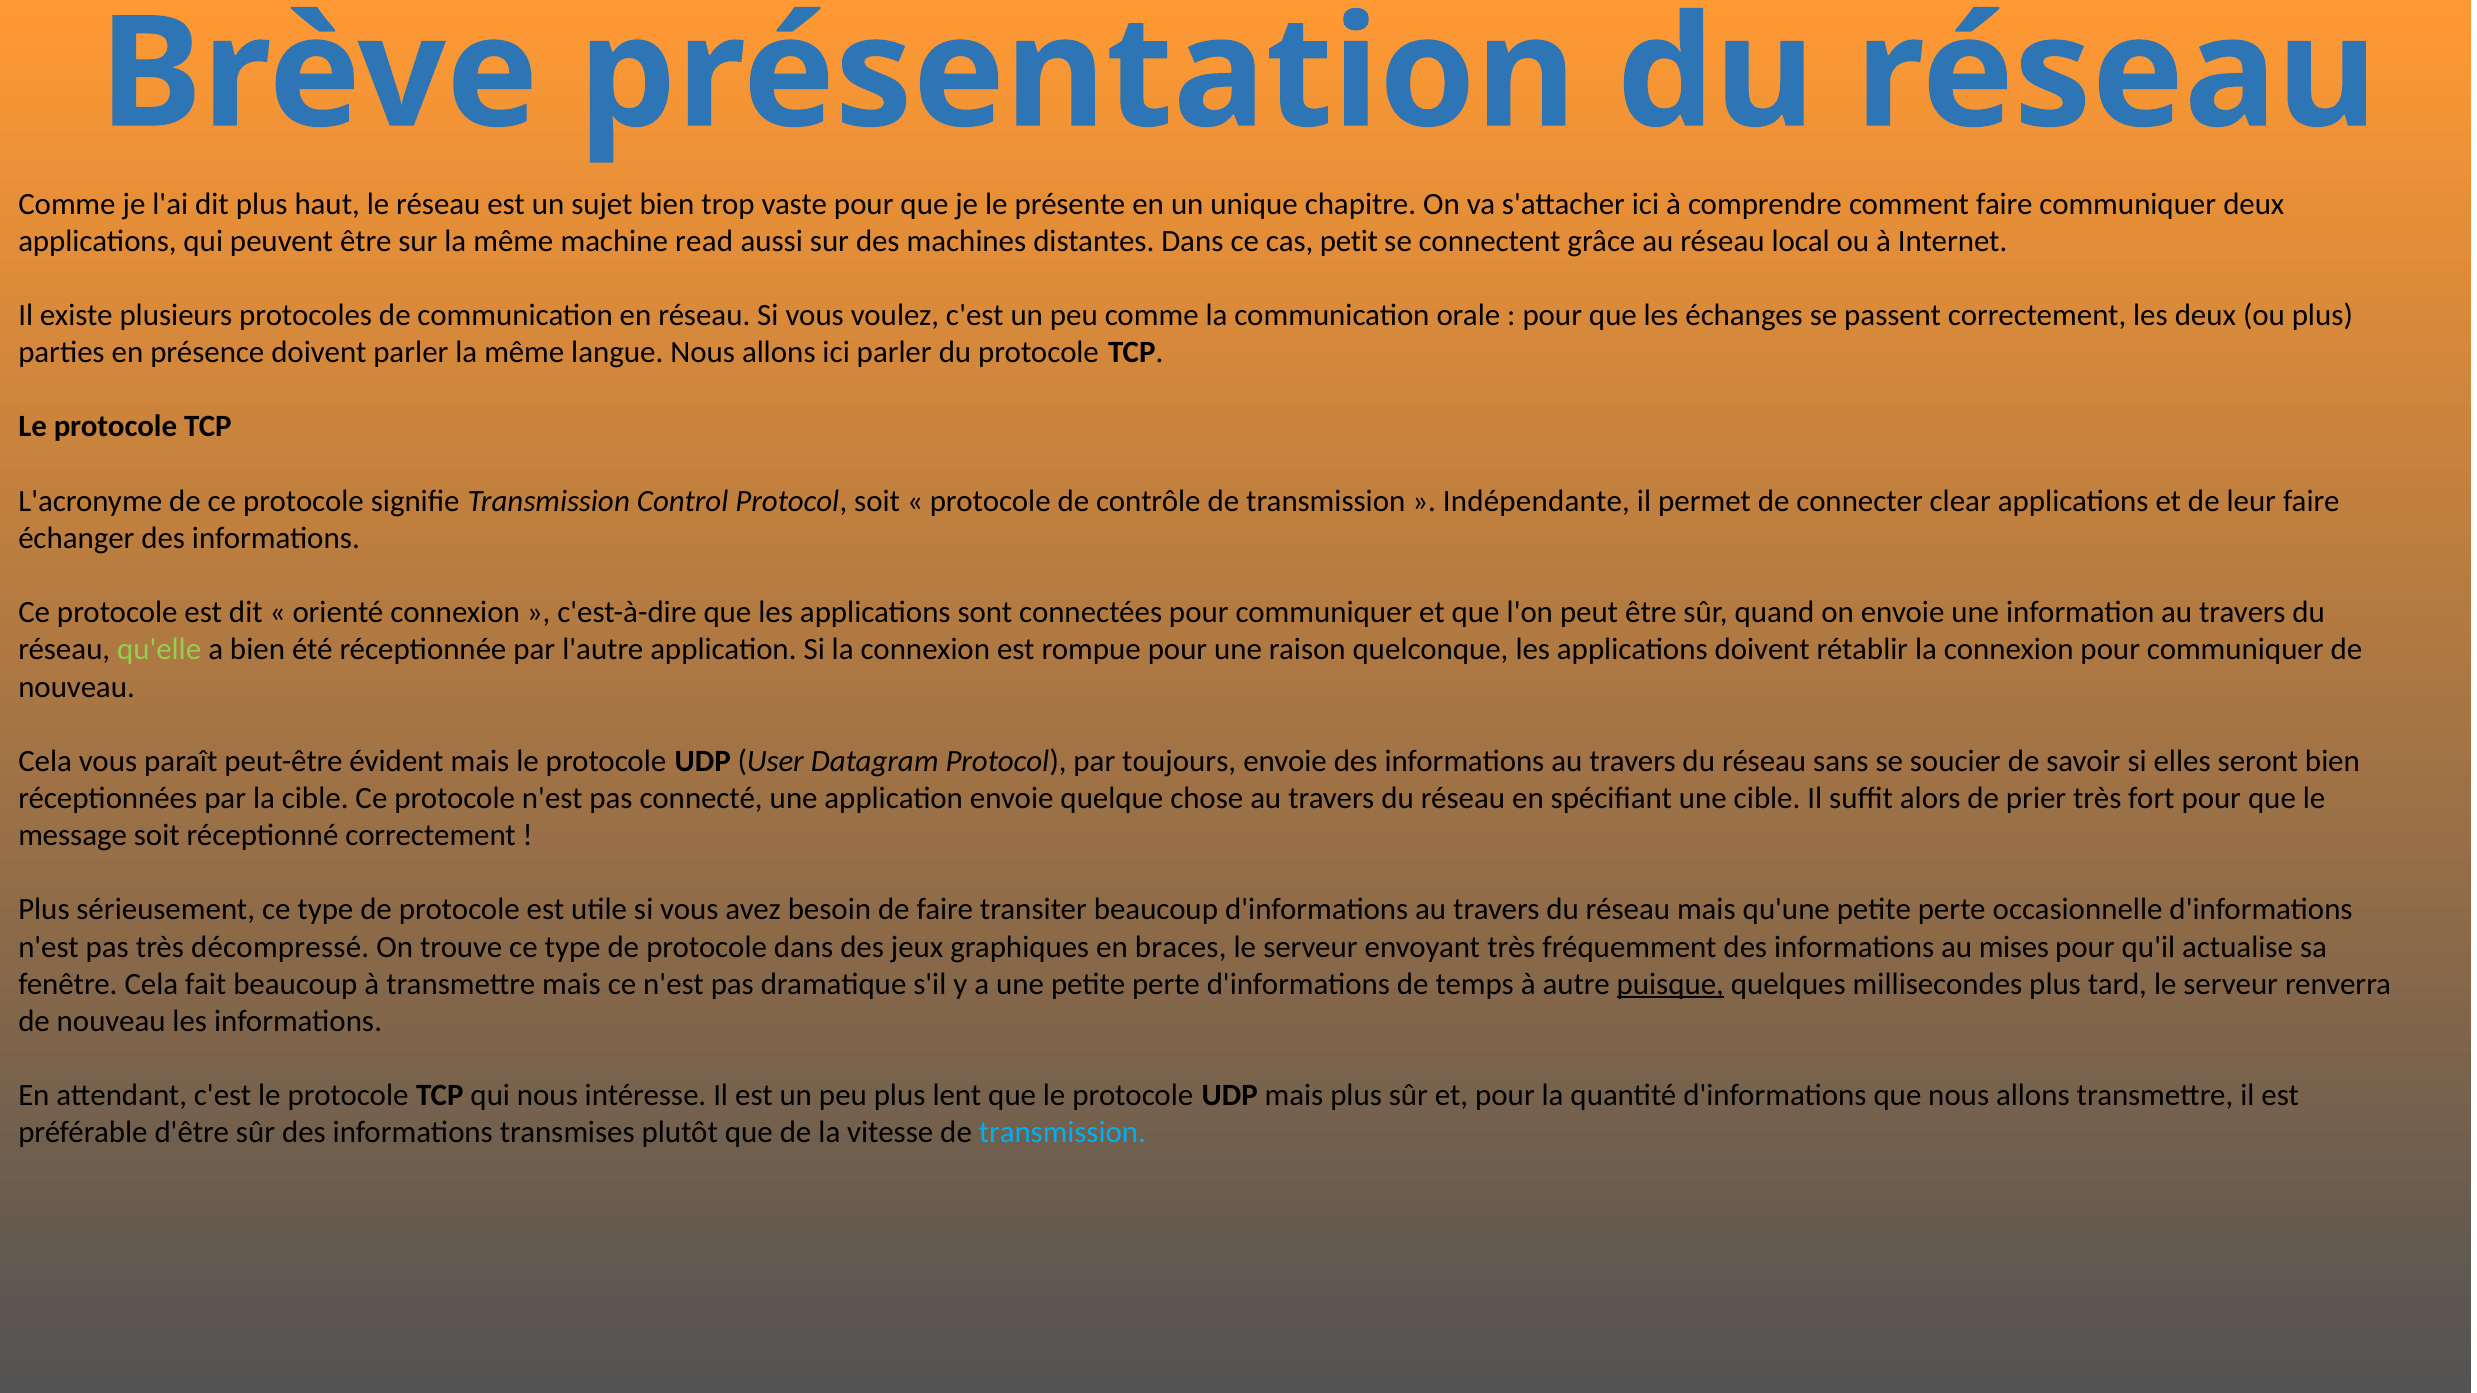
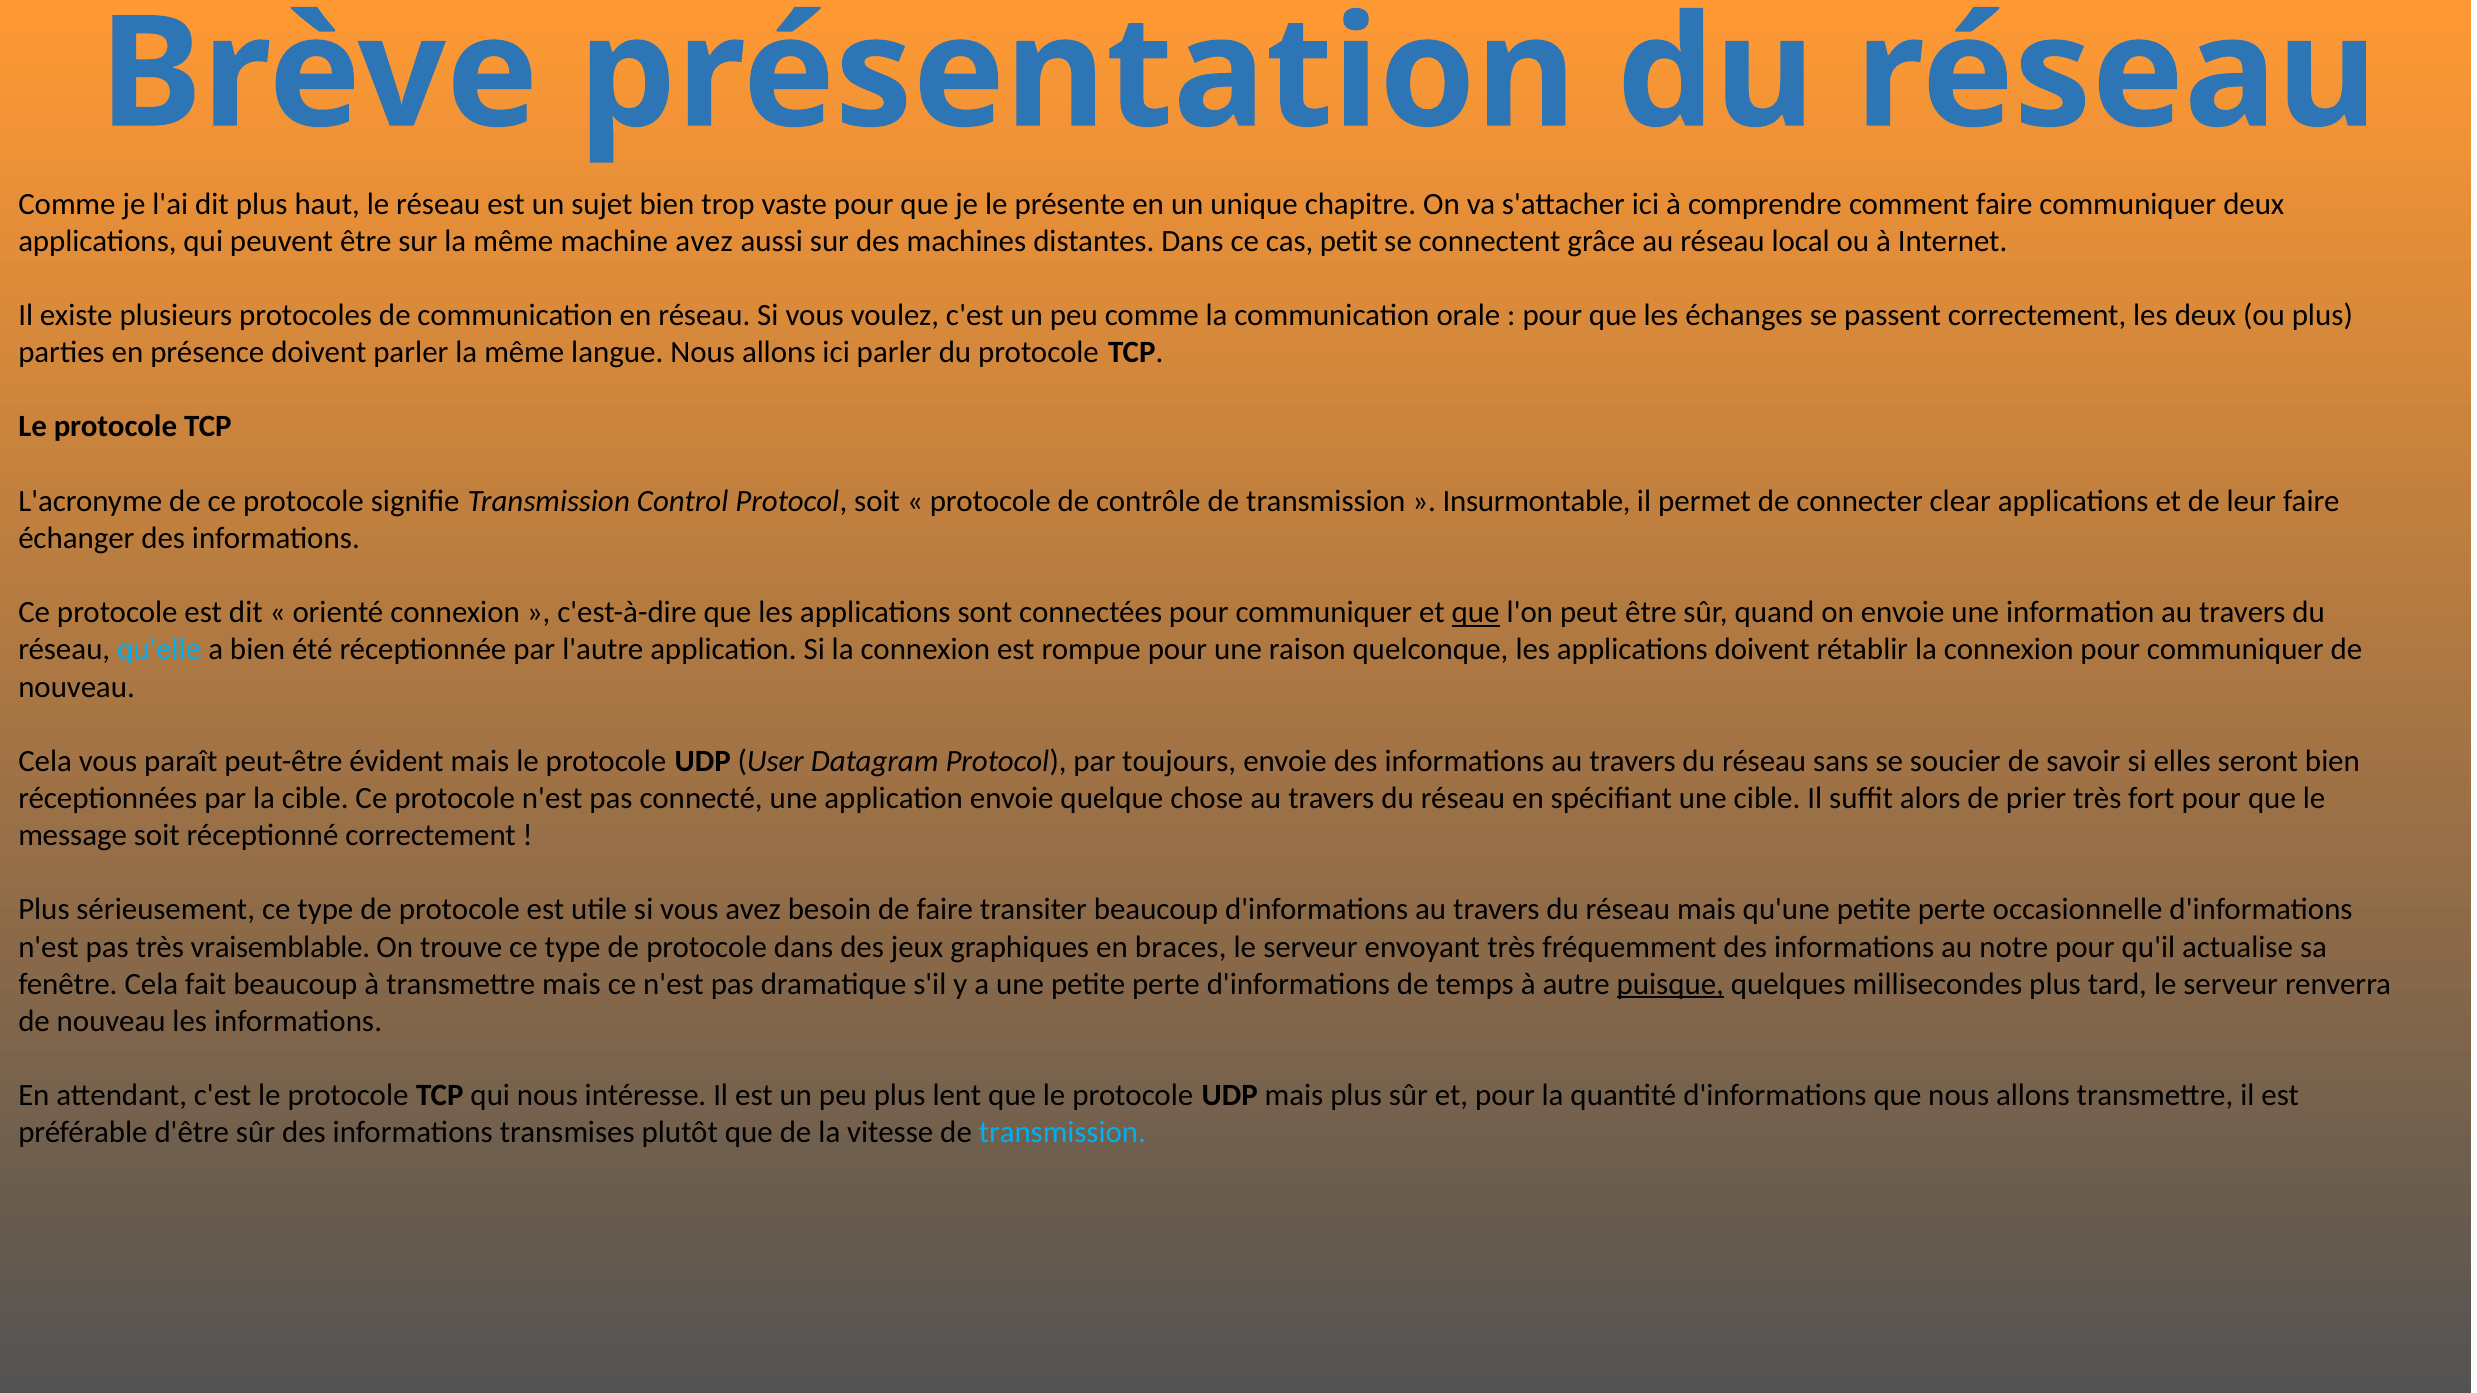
machine read: read -> avez
Indépendante: Indépendante -> Insurmontable
que at (1476, 613) underline: none -> present
qu'elle colour: light green -> light blue
décompressé: décompressé -> vraisemblable
mises: mises -> notre
